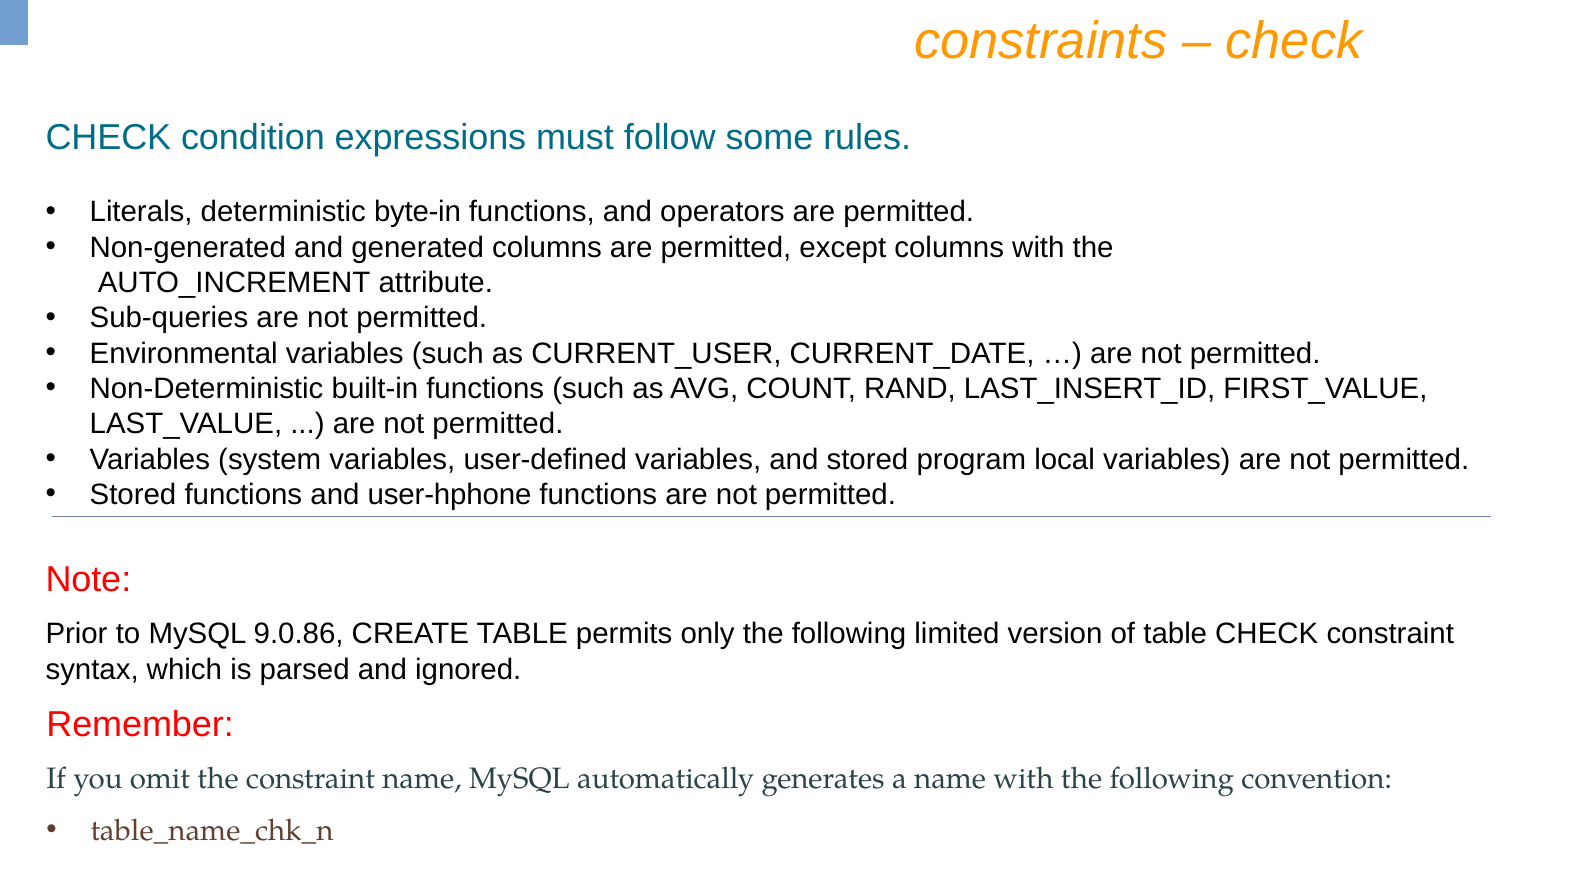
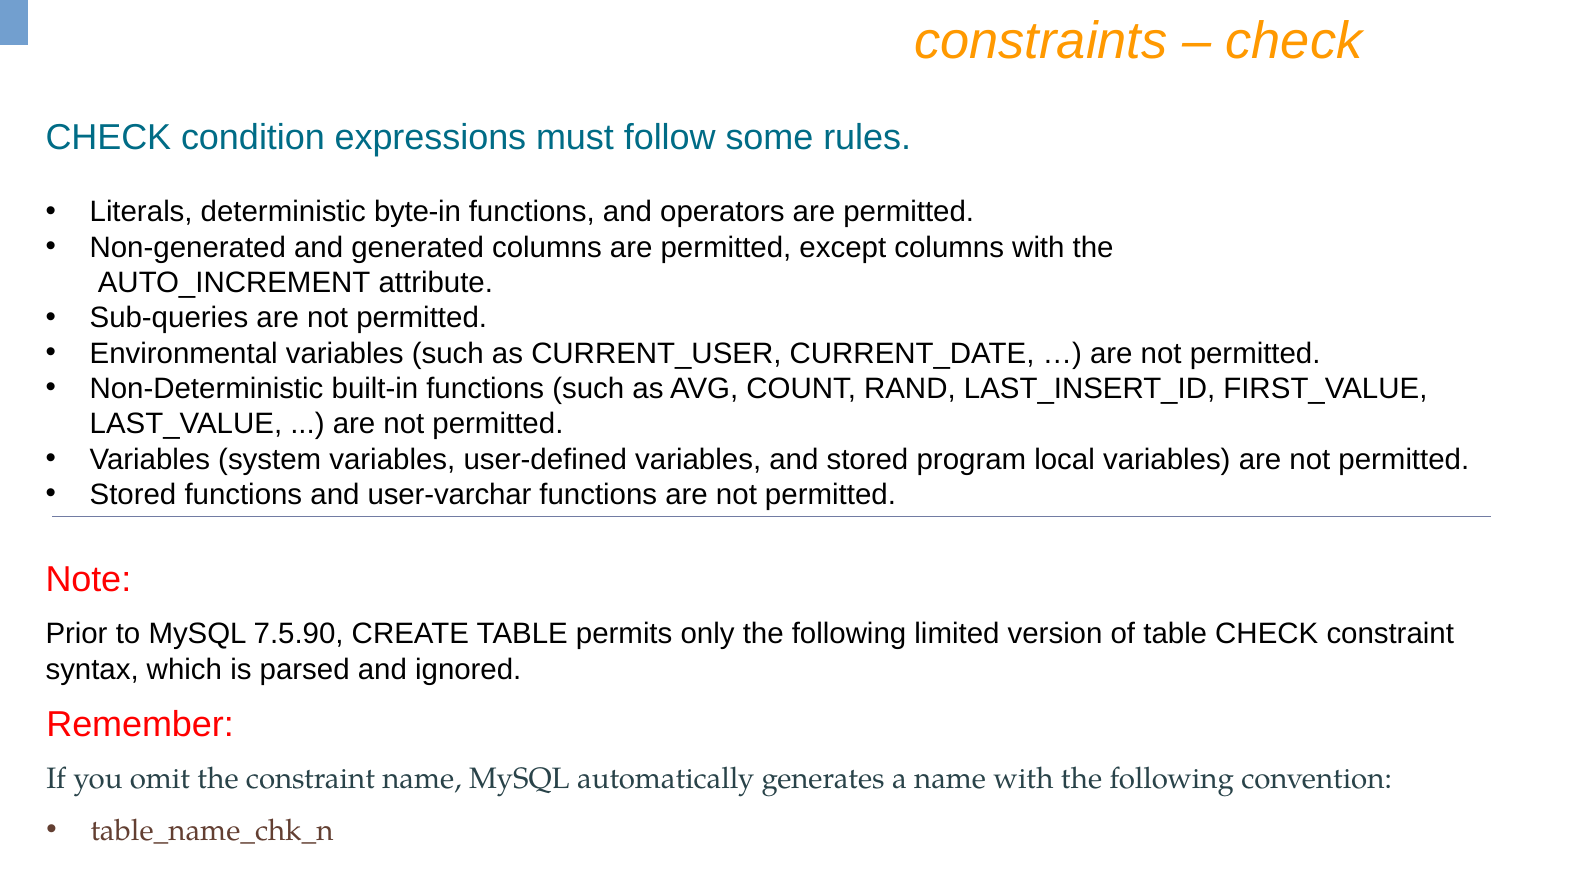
user-hphone: user-hphone -> user-varchar
9.0.86: 9.0.86 -> 7.5.90
